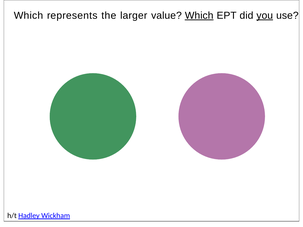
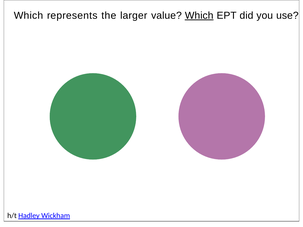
you underline: present -> none
